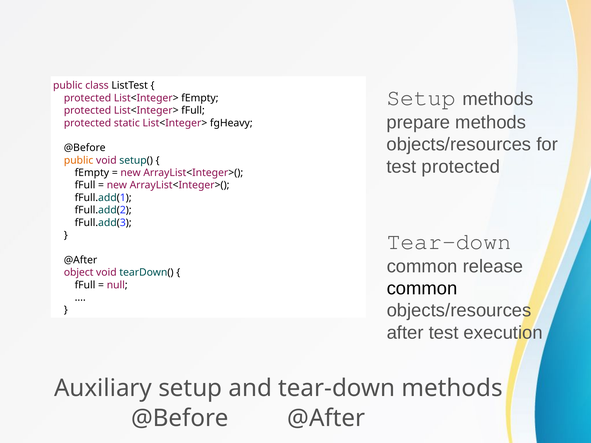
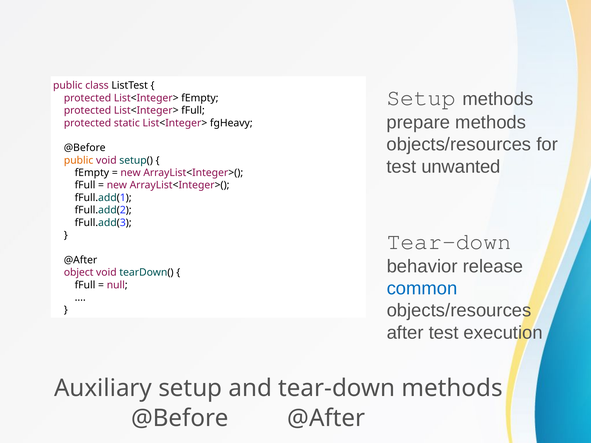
test protected: protected -> unwanted
common at (422, 266): common -> behavior
common at (422, 289) colour: black -> blue
